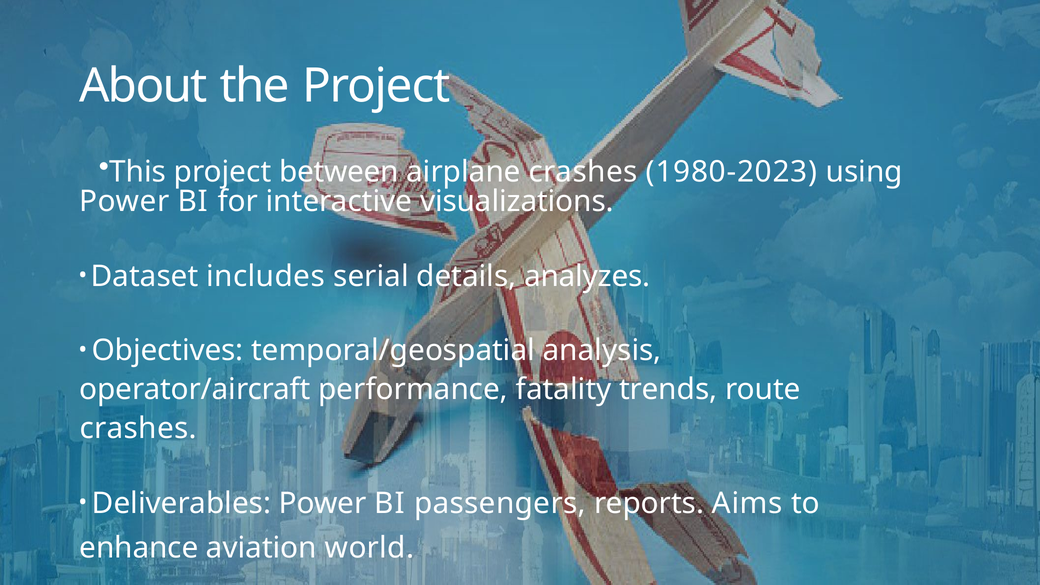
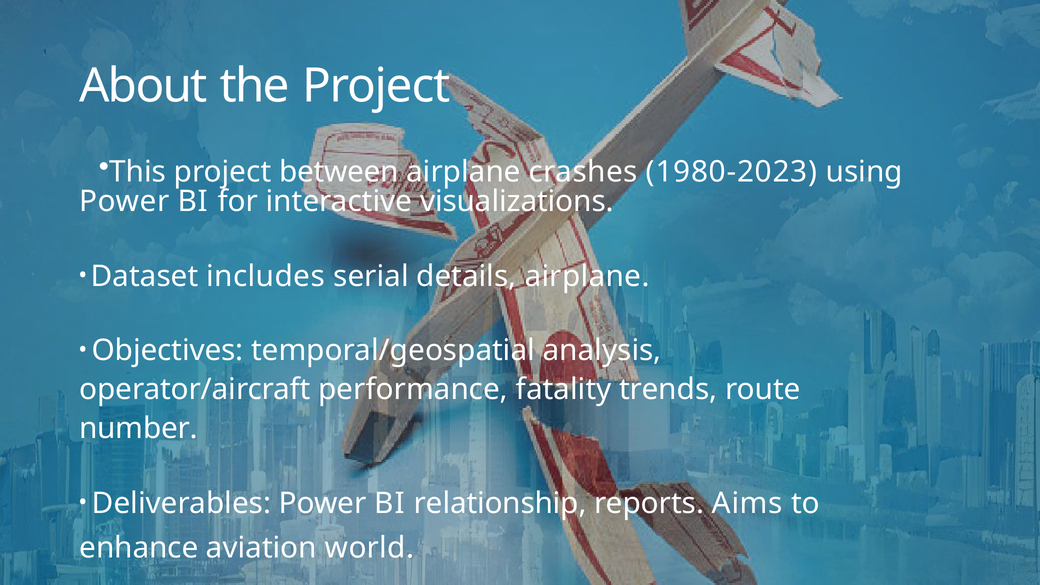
details analyzes: analyzes -> airplane
crashes at (138, 429): crashes -> number
passengers: passengers -> relationship
